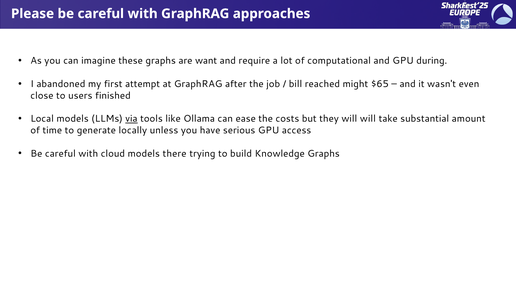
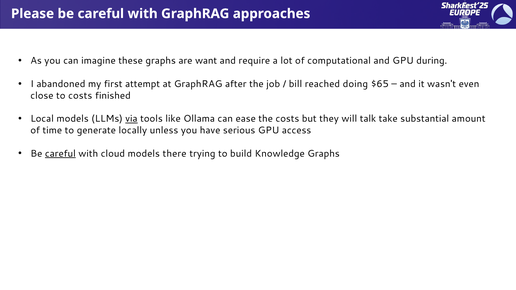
might: might -> doing
to users: users -> costs
will will: will -> talk
careful at (60, 154) underline: none -> present
